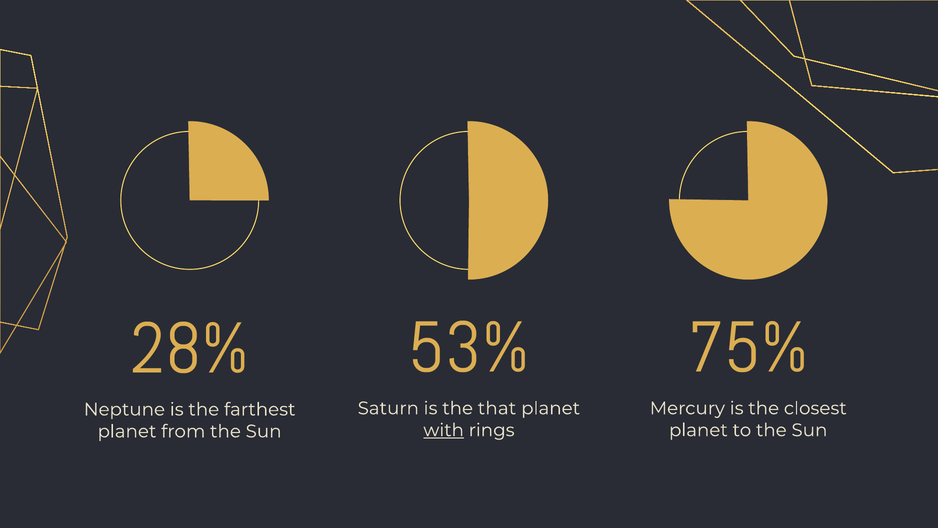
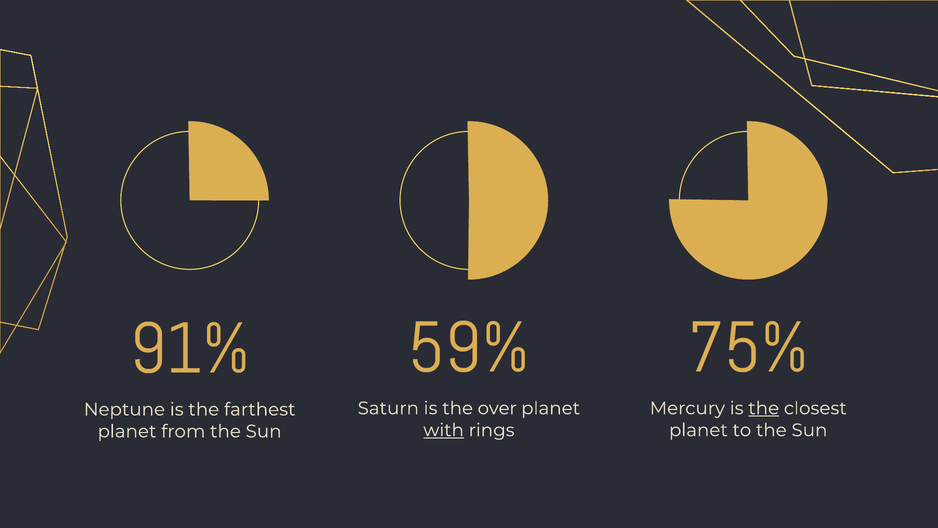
53%: 53% -> 59%
28%: 28% -> 91%
that: that -> over
the at (764, 408) underline: none -> present
